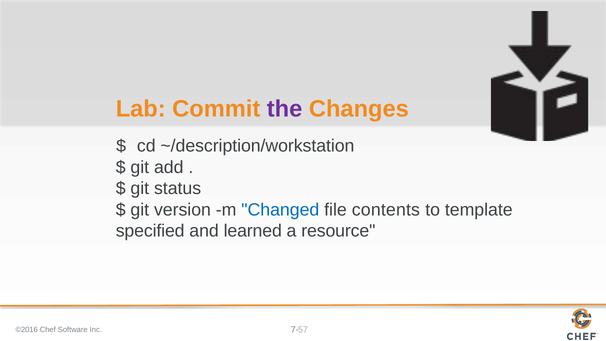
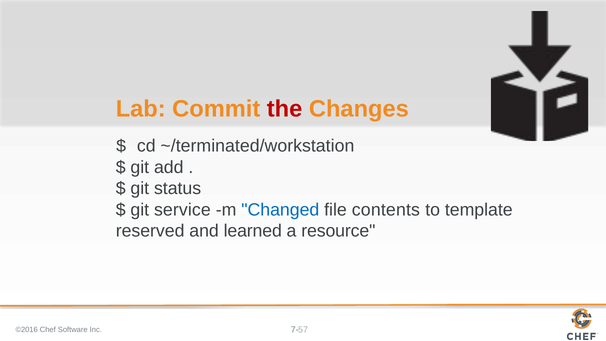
the colour: purple -> red
~/description/workstation: ~/description/workstation -> ~/terminated/workstation
version: version -> service
specified: specified -> reserved
